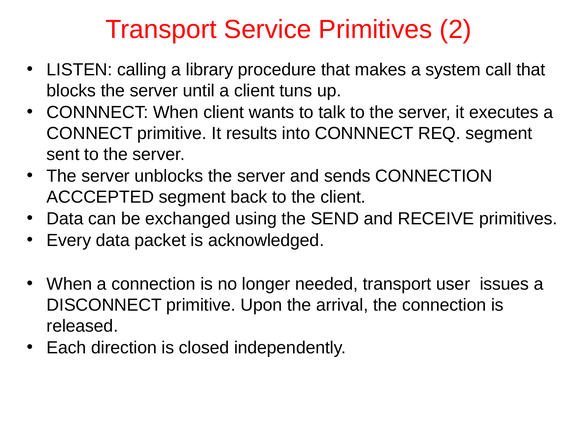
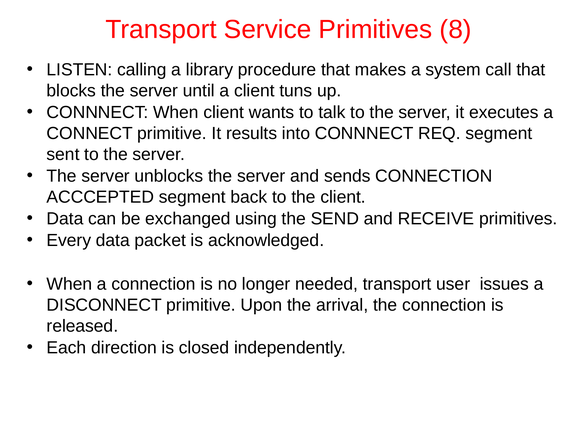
2: 2 -> 8
